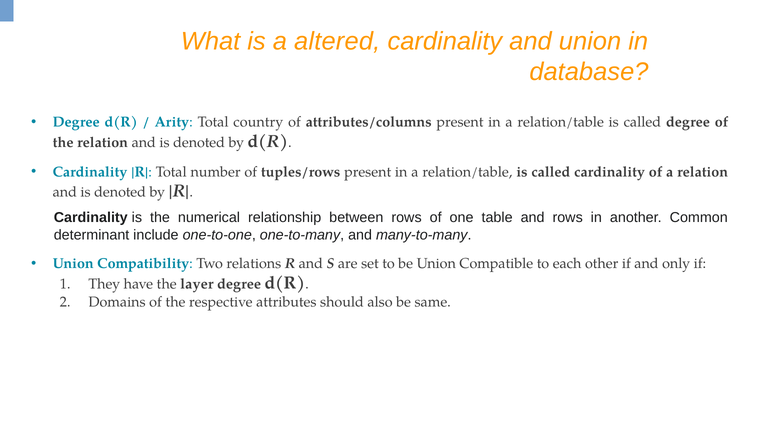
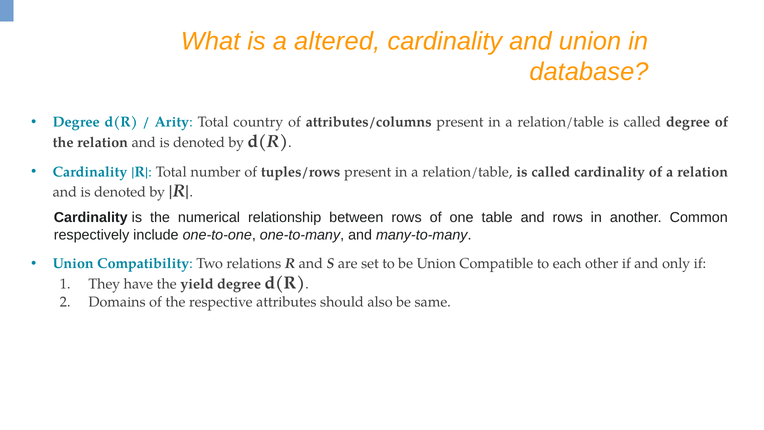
determinant: determinant -> respectively
layer: layer -> yield
